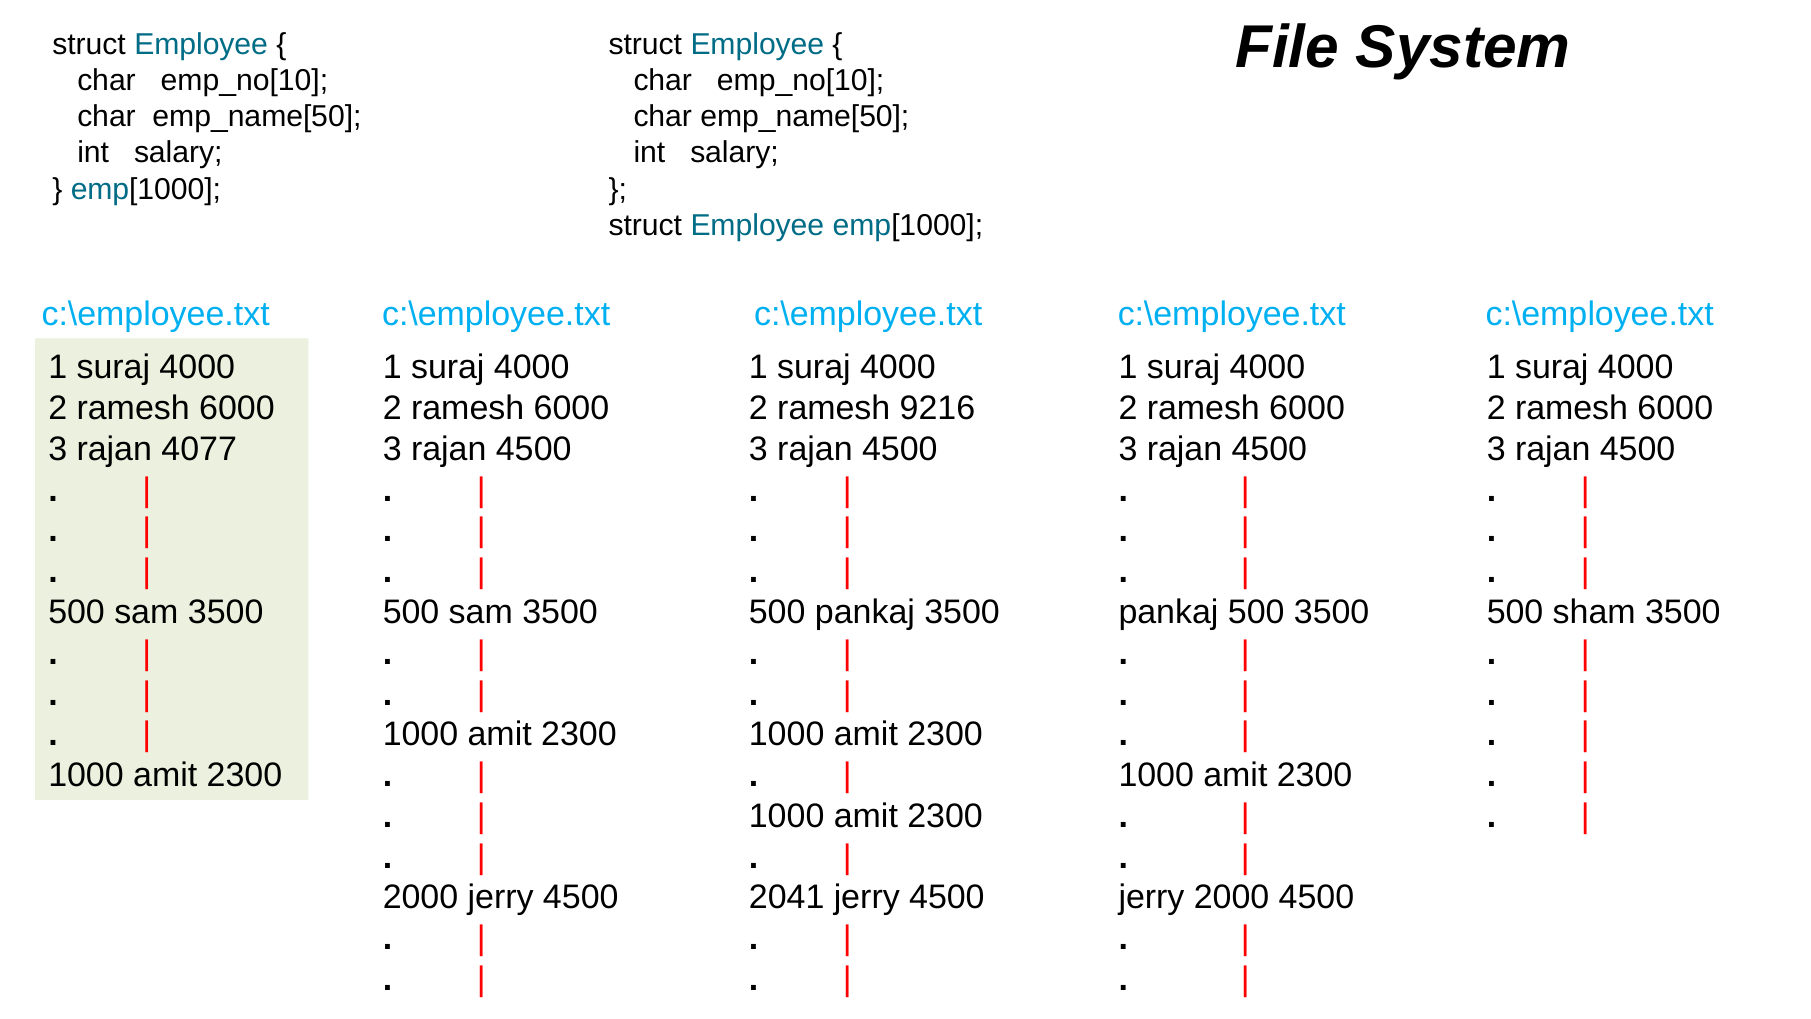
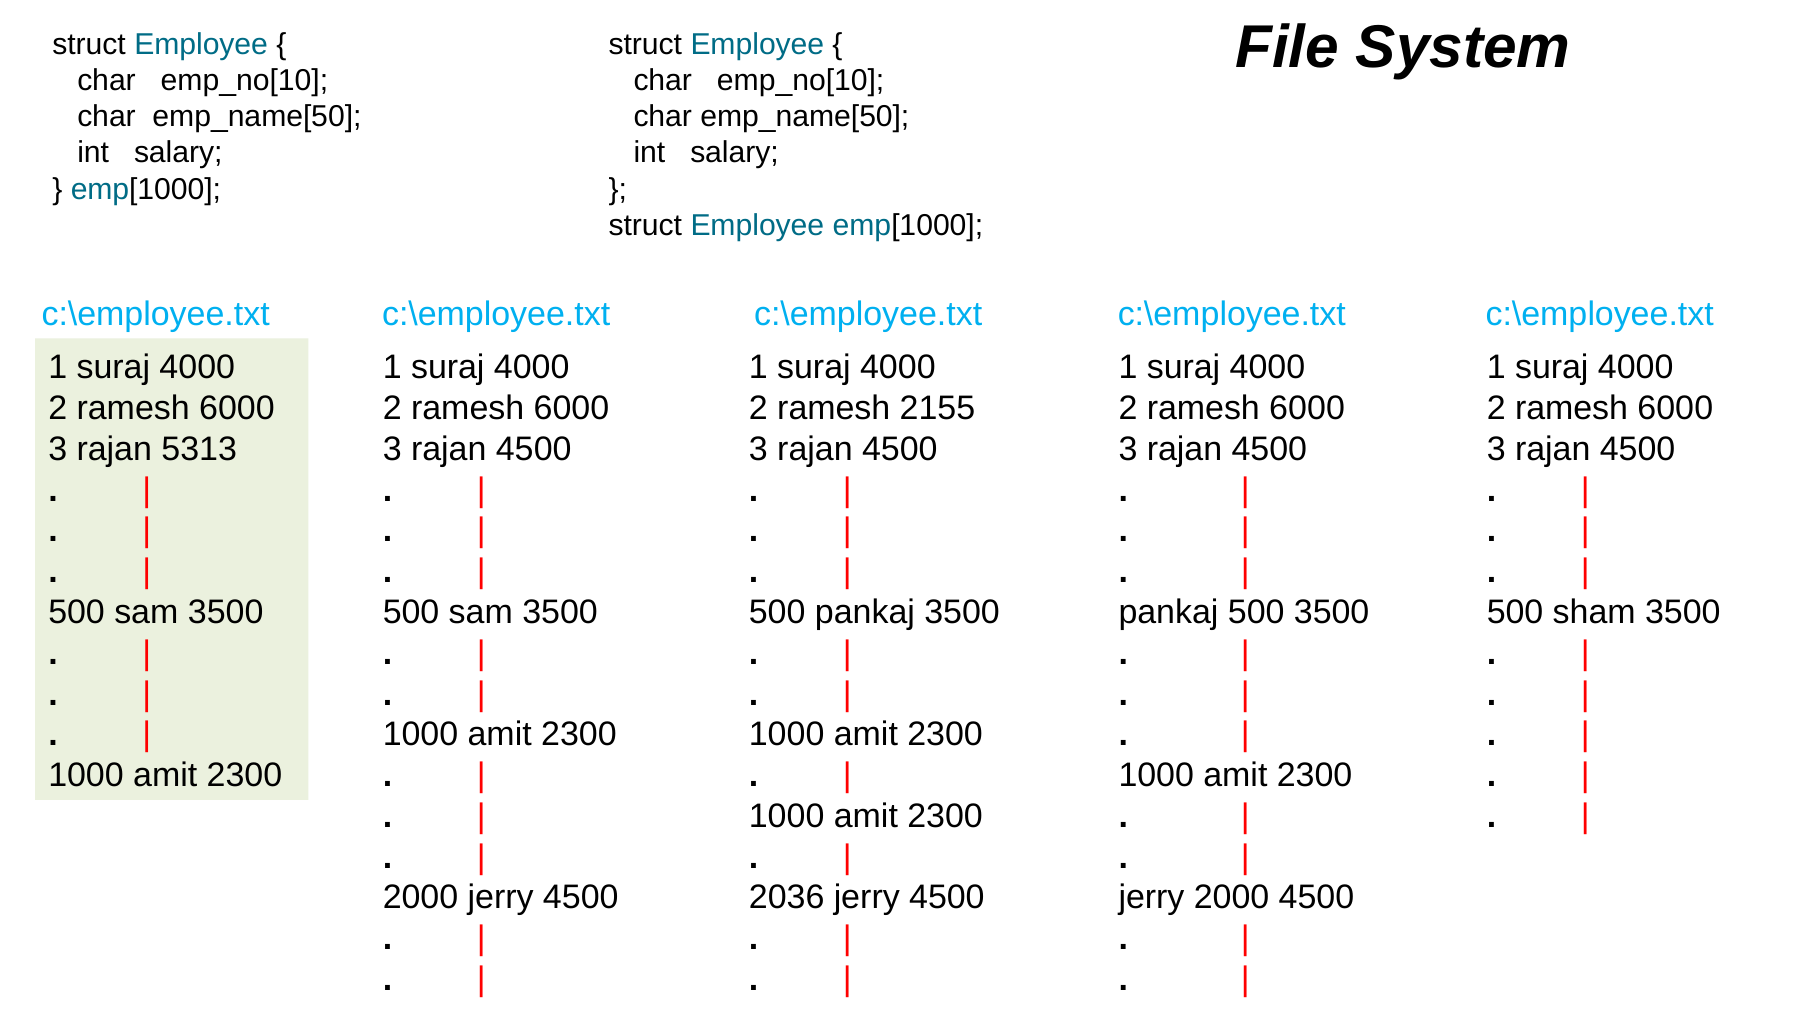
9216: 9216 -> 2155
4077: 4077 -> 5313
2041: 2041 -> 2036
